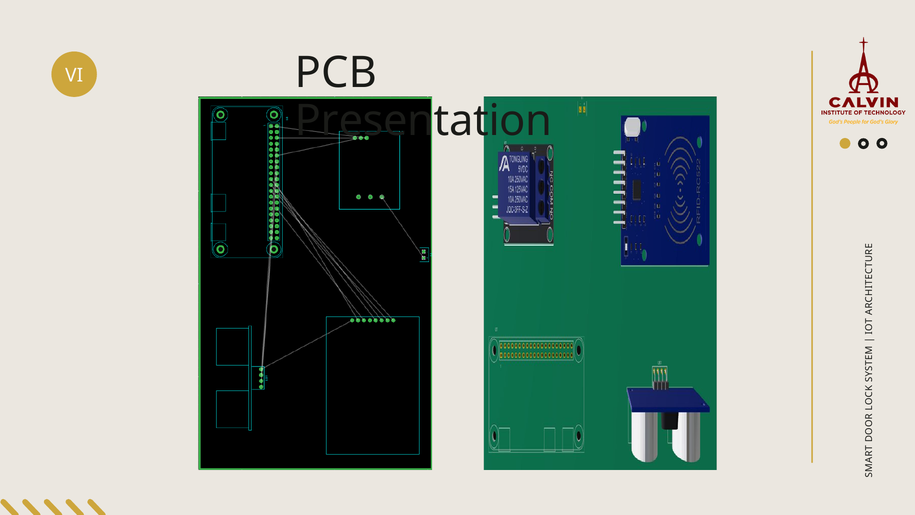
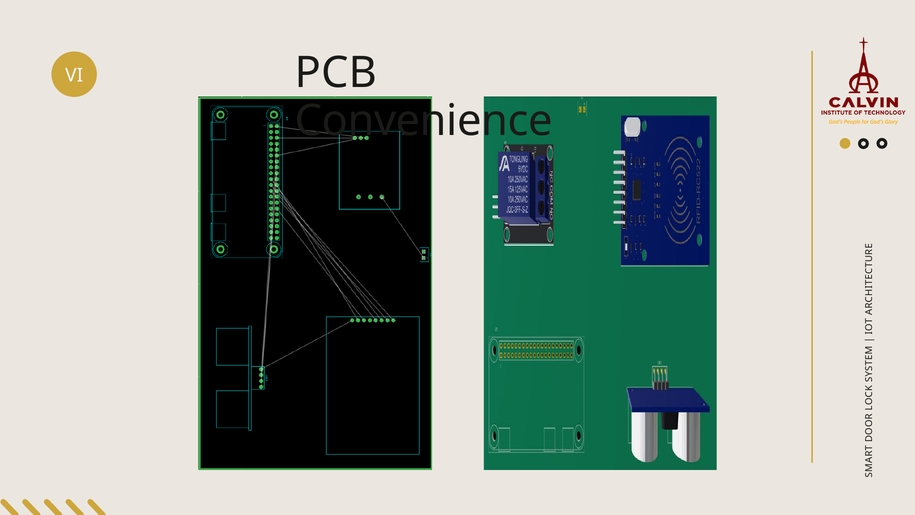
Presentation: Presentation -> Convenience
